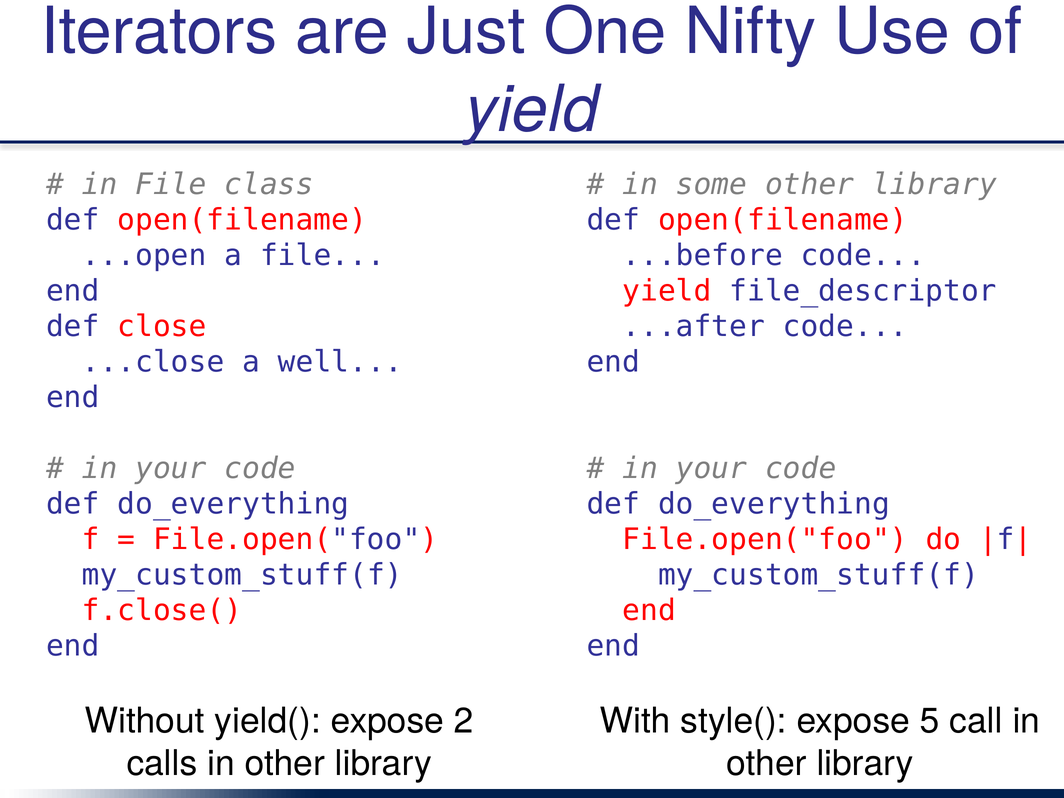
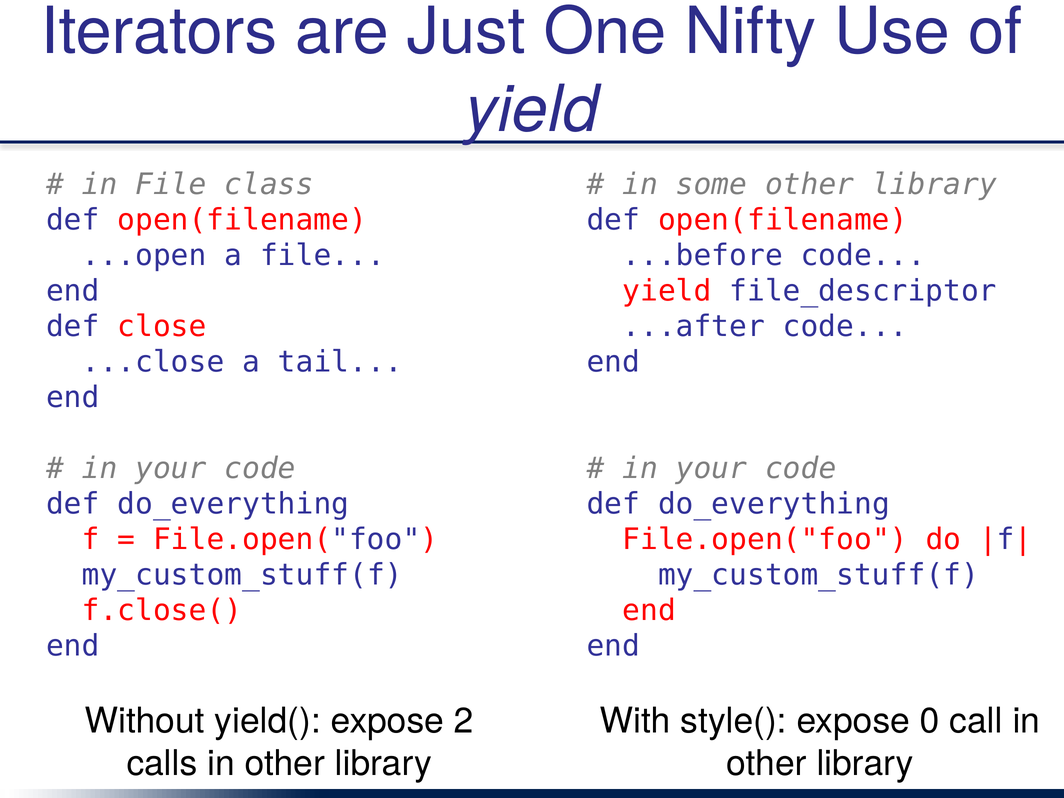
well: well -> tail
5: 5 -> 0
